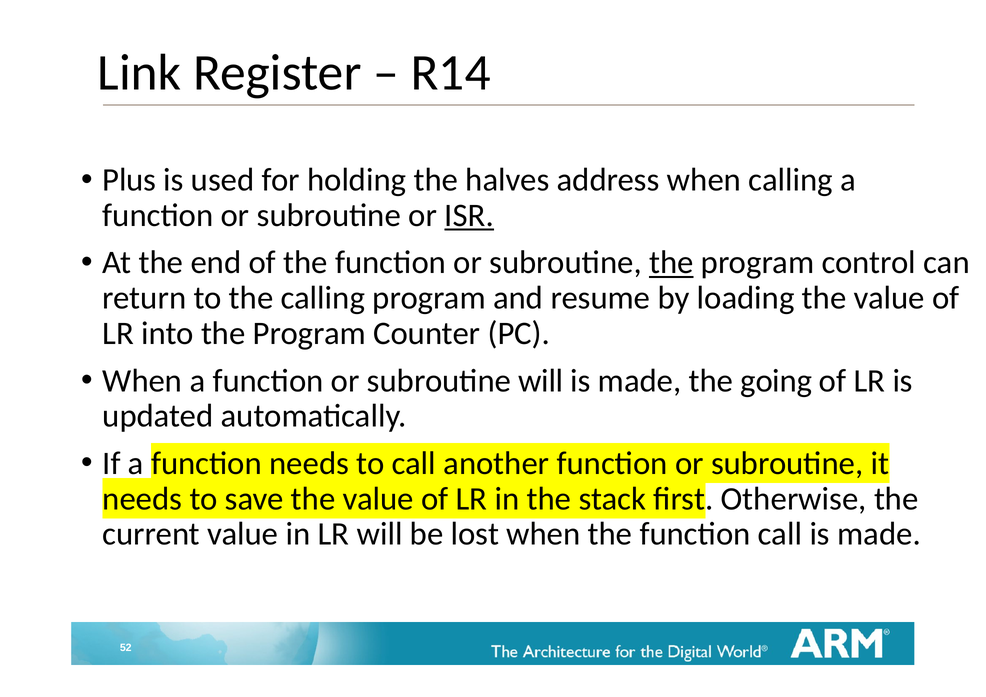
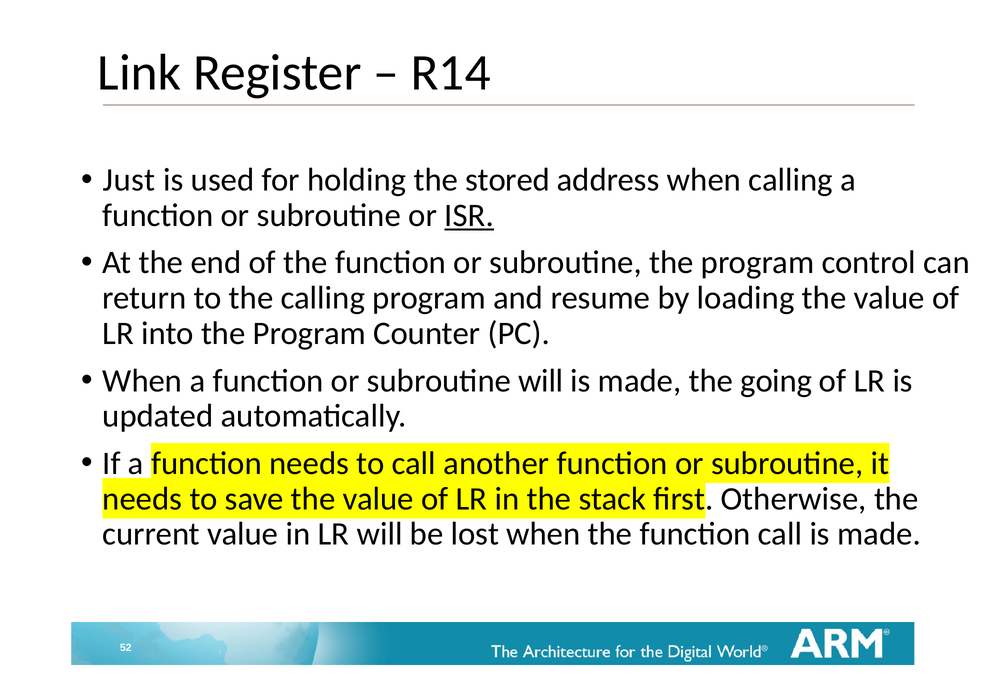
Plus: Plus -> Just
halves: halves -> stored
the at (671, 263) underline: present -> none
